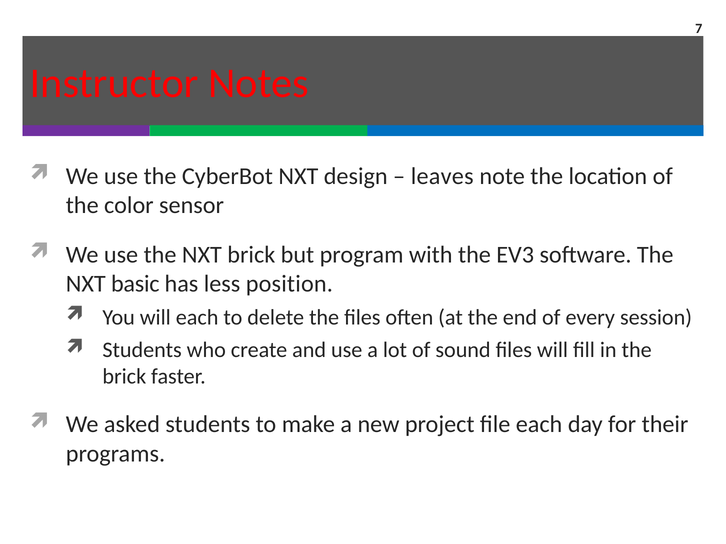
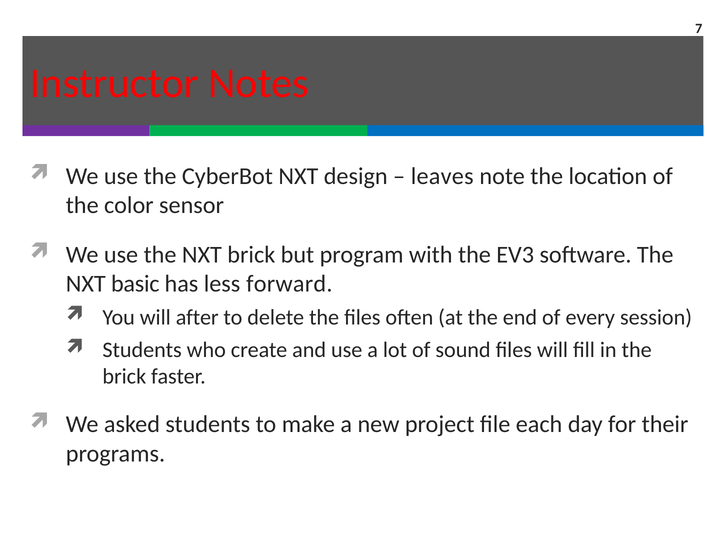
position: position -> forward
will each: each -> after
